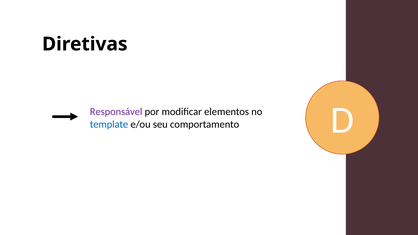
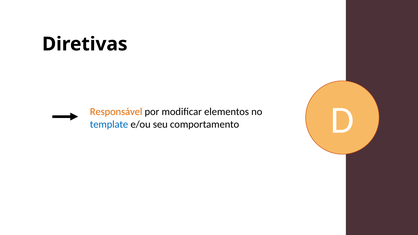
Responsável colour: purple -> orange
